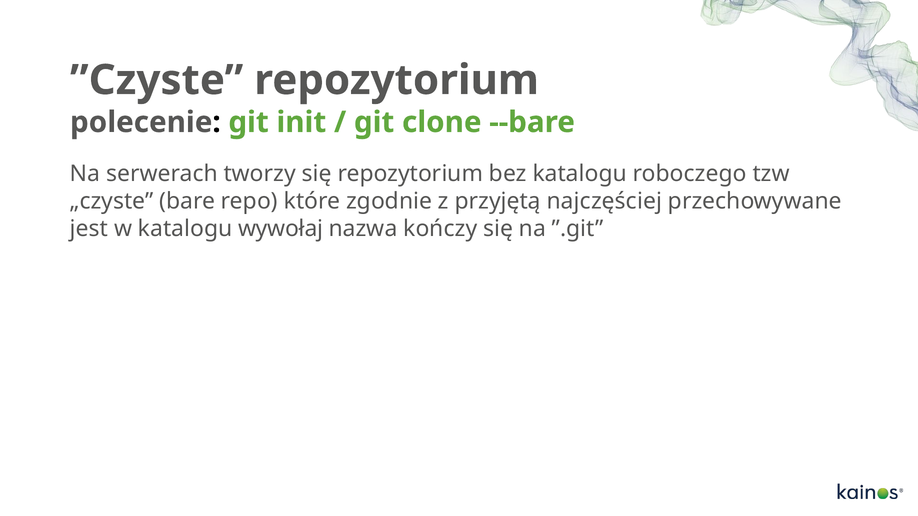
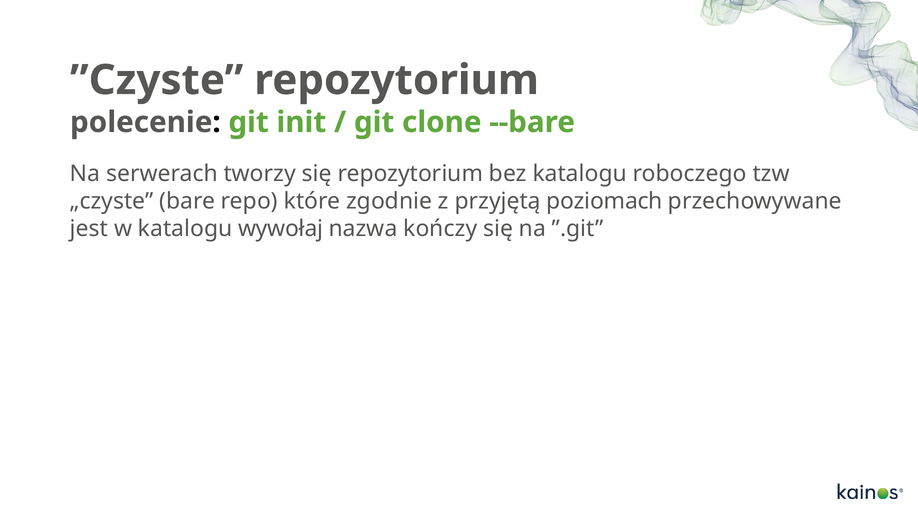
najczęściej: najczęściej -> poziomach
